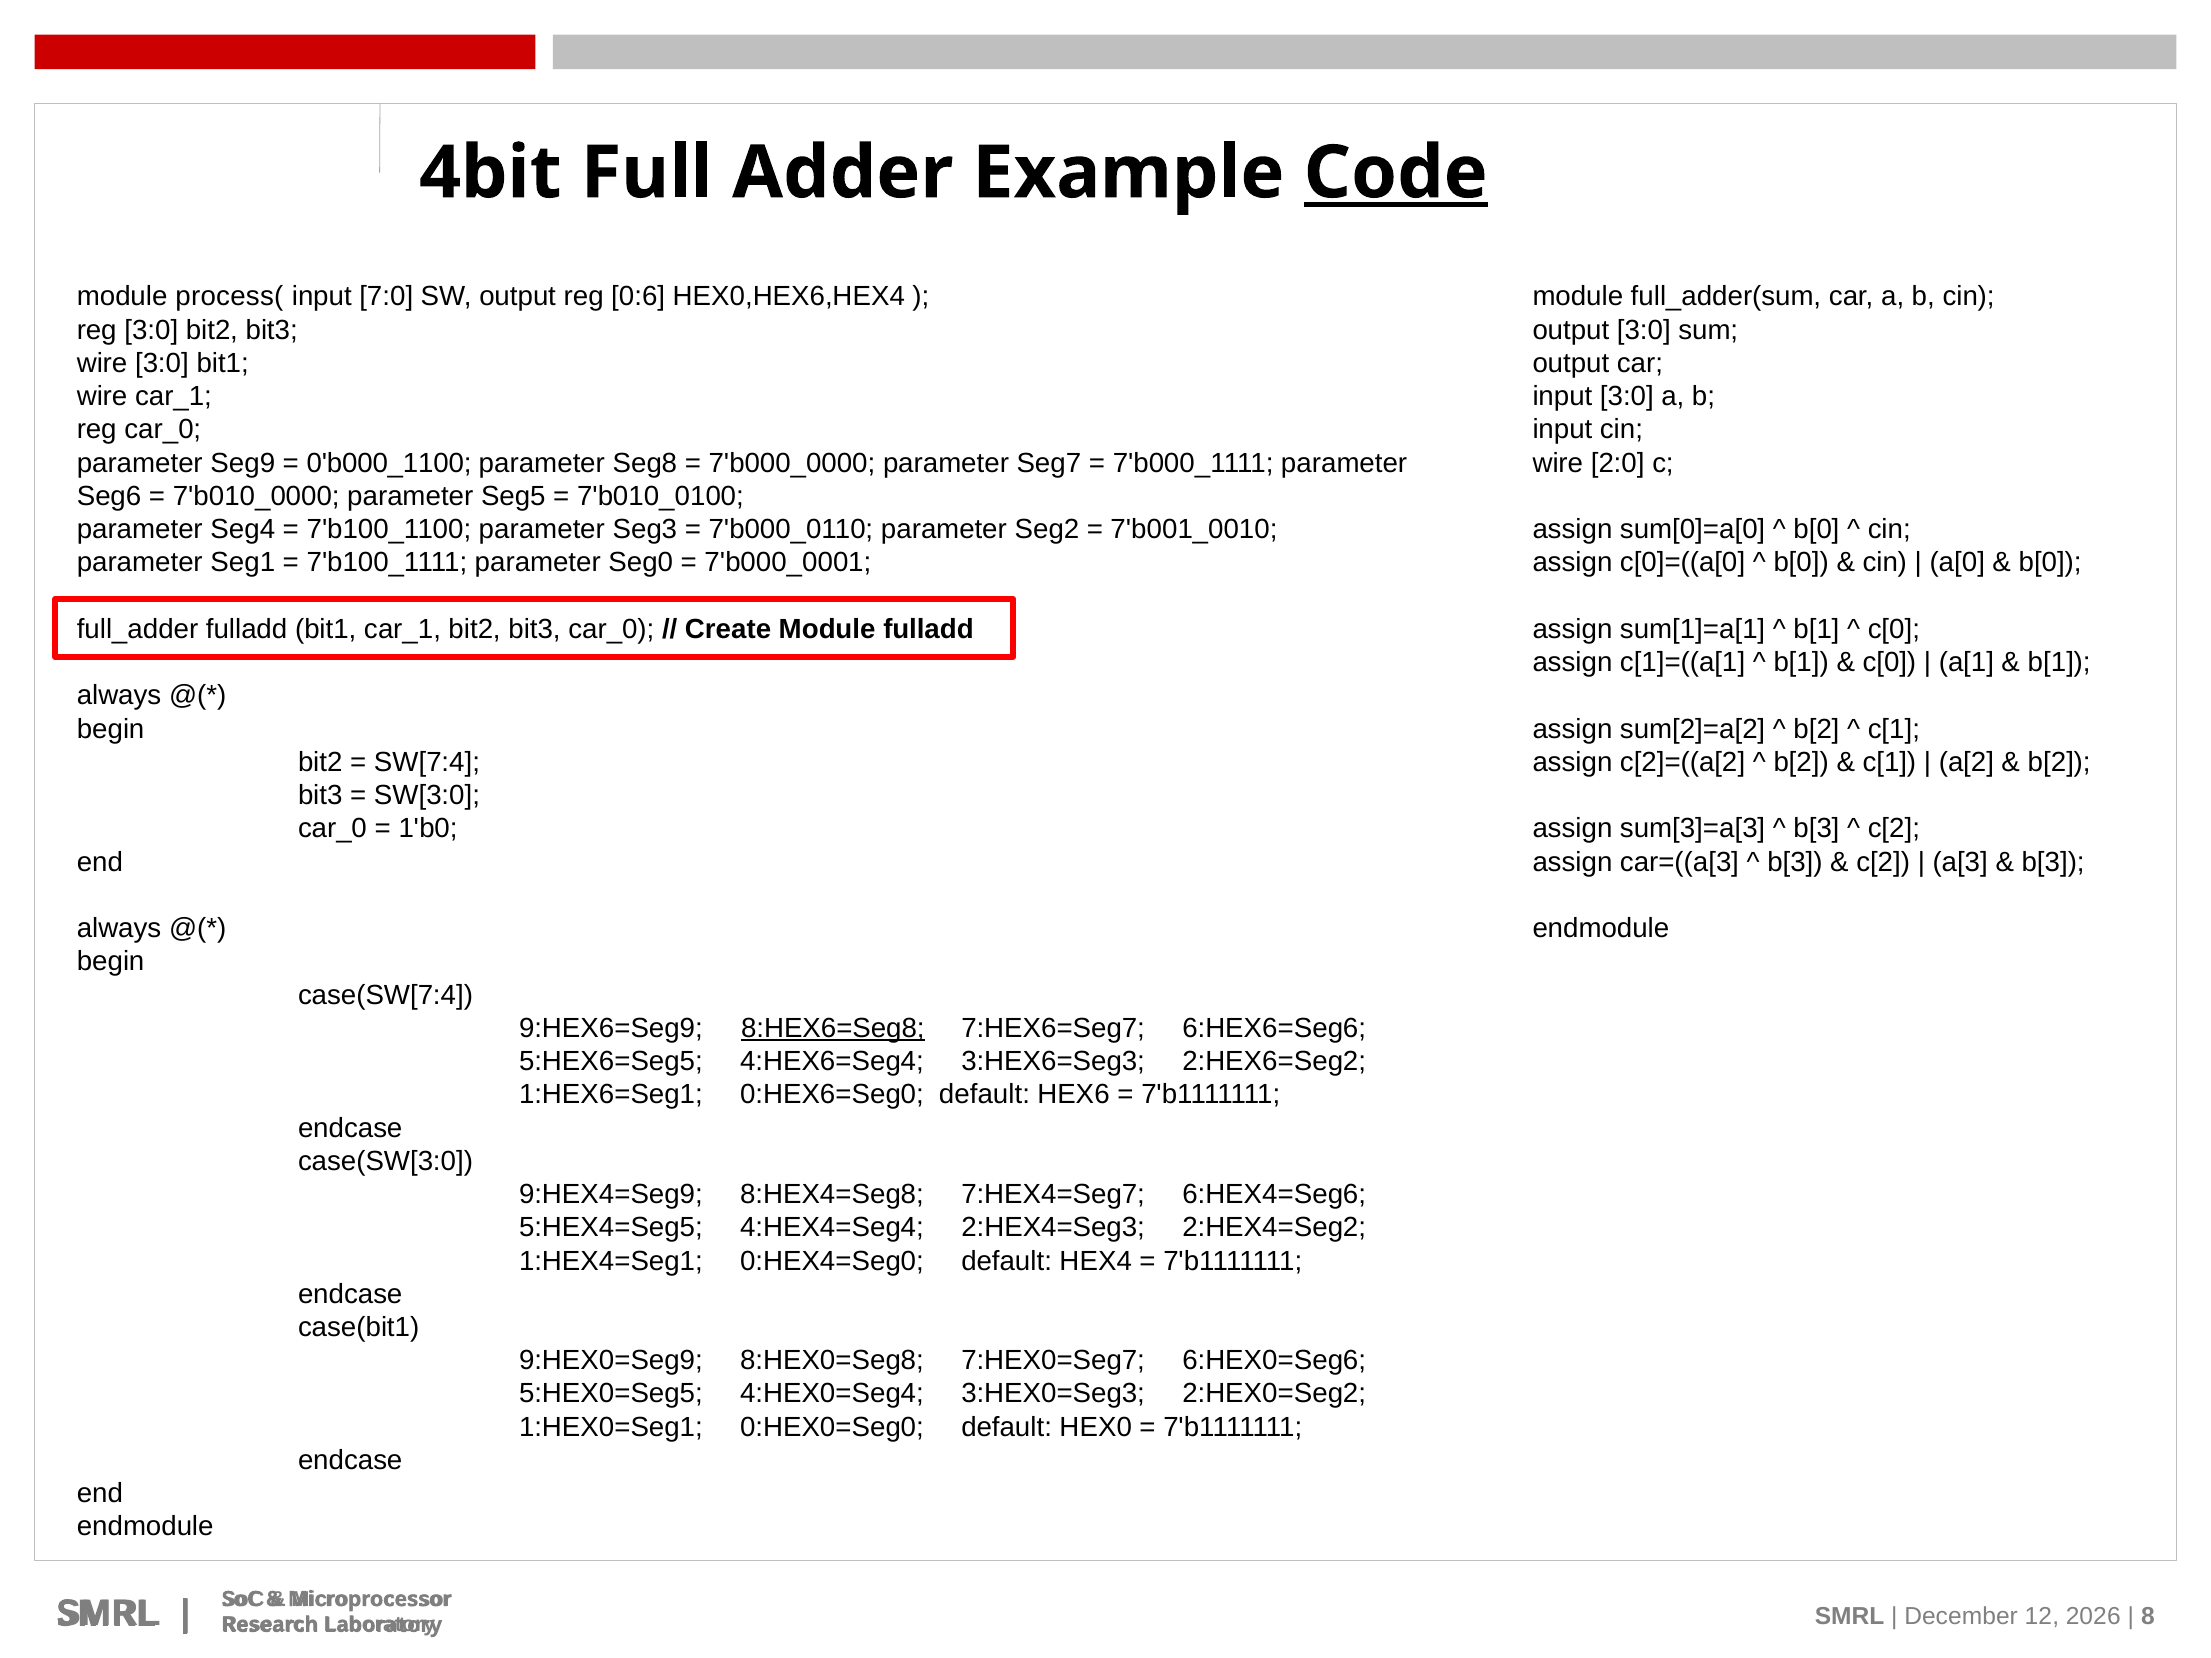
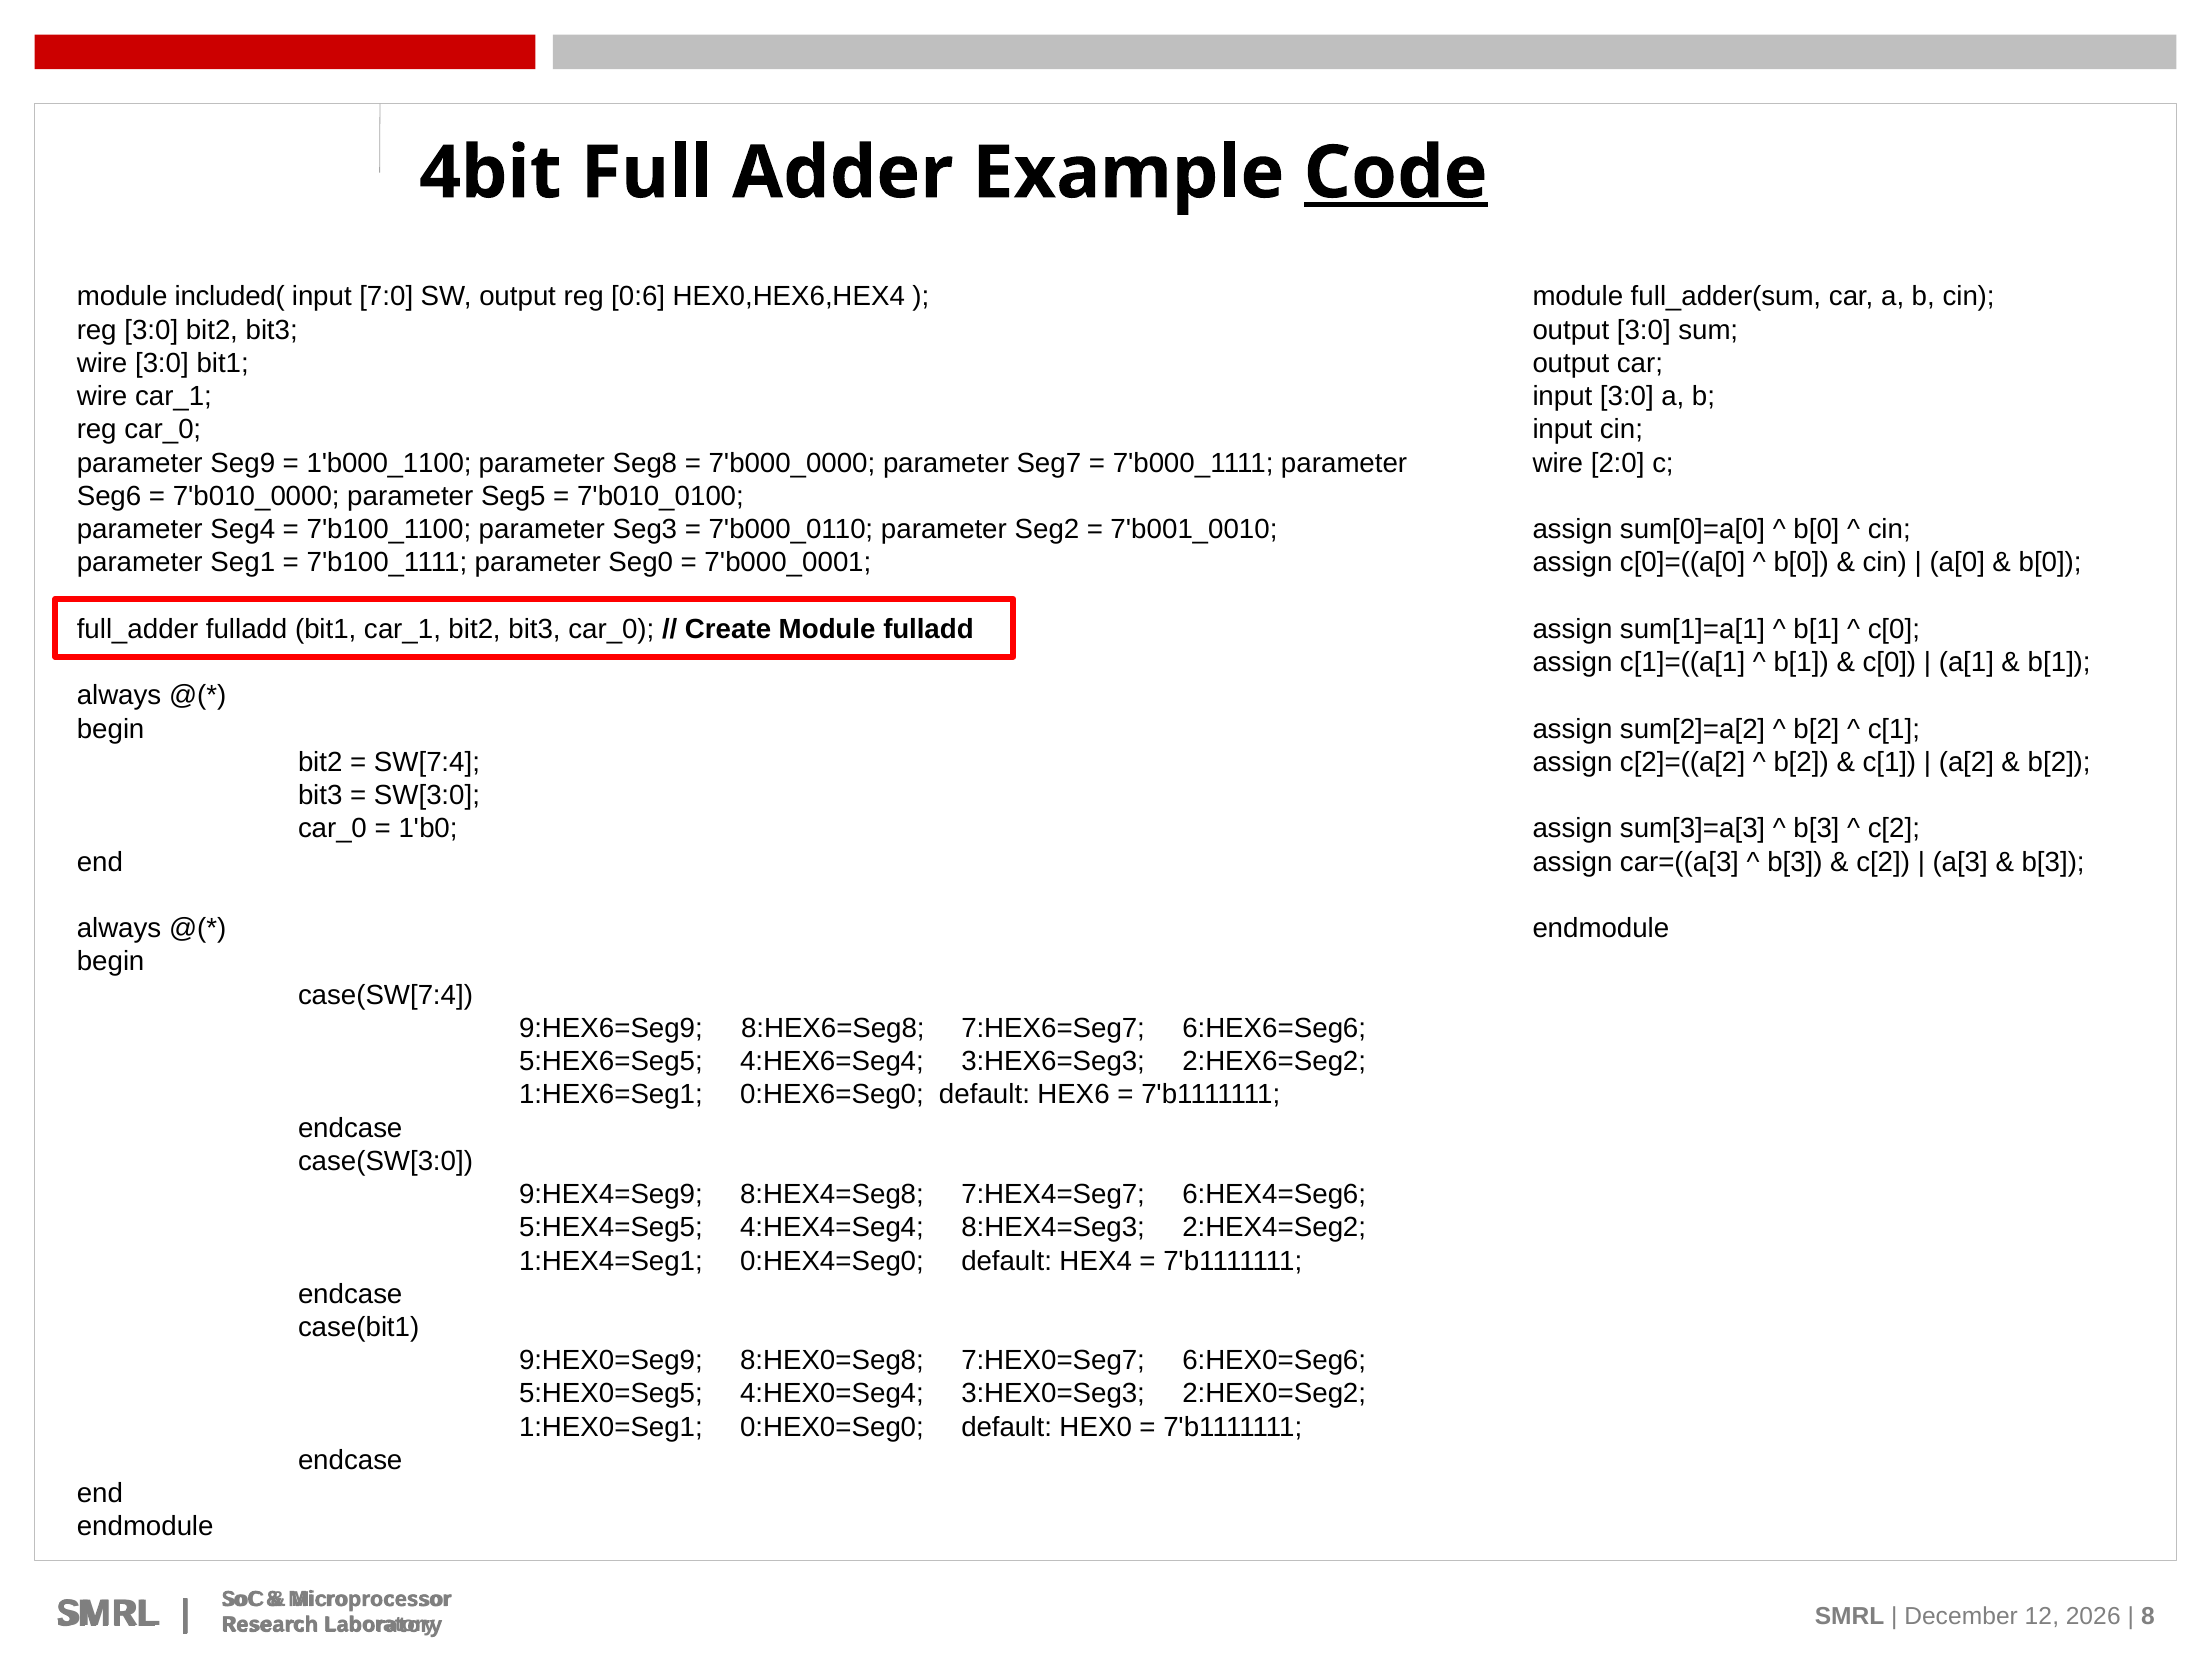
process(: process( -> included(
0'b000_1100: 0'b000_1100 -> 1'b000_1100
8:HEX6=Seg8 underline: present -> none
2:HEX4=Seg3: 2:HEX4=Seg3 -> 8:HEX4=Seg3
